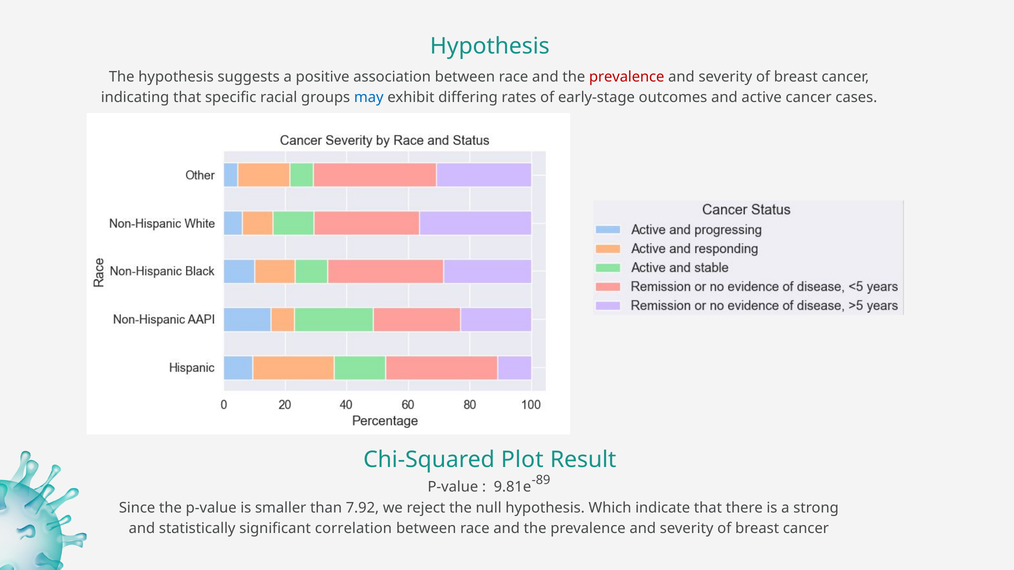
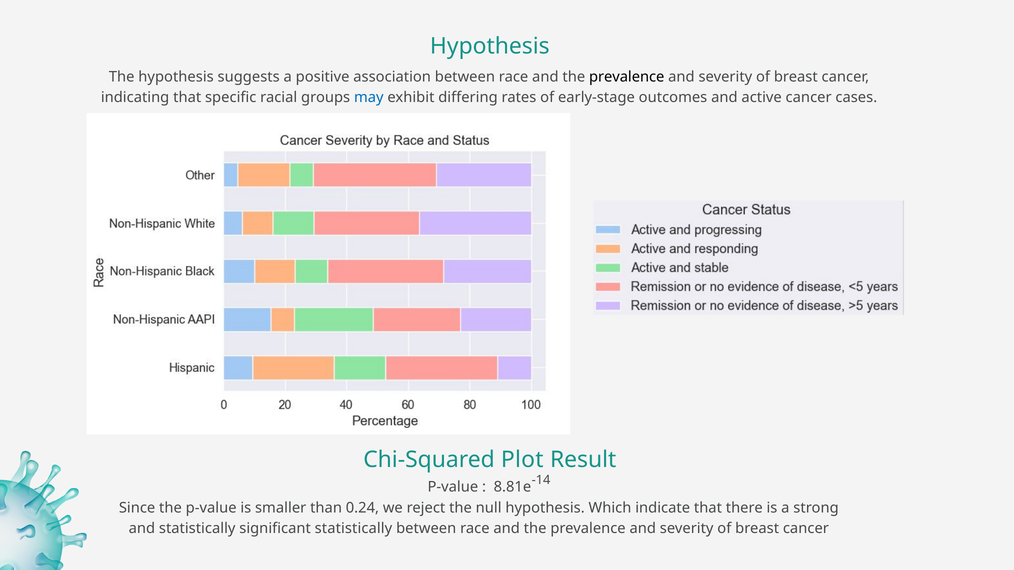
prevalence at (627, 77) colour: red -> black
-89: -89 -> -14
9.81e: 9.81e -> 8.81e
7.92: 7.92 -> 0.24
significant correlation: correlation -> statistically
